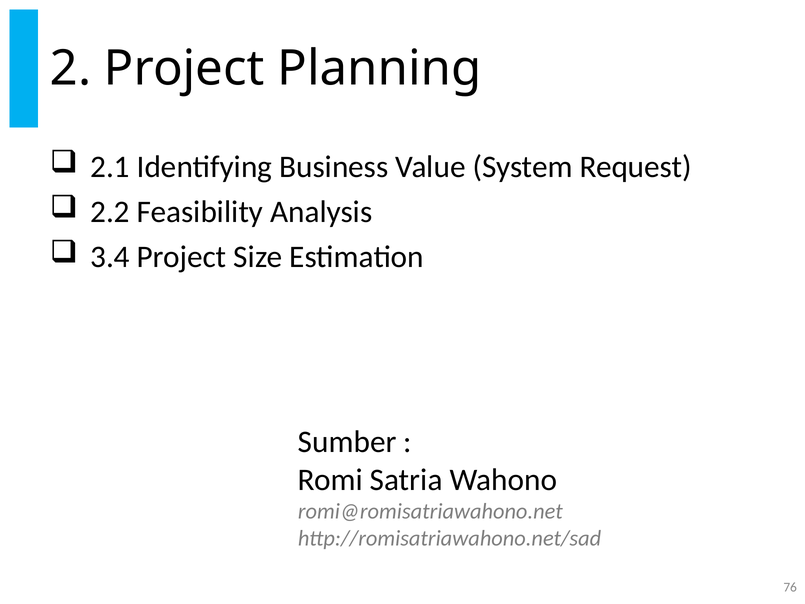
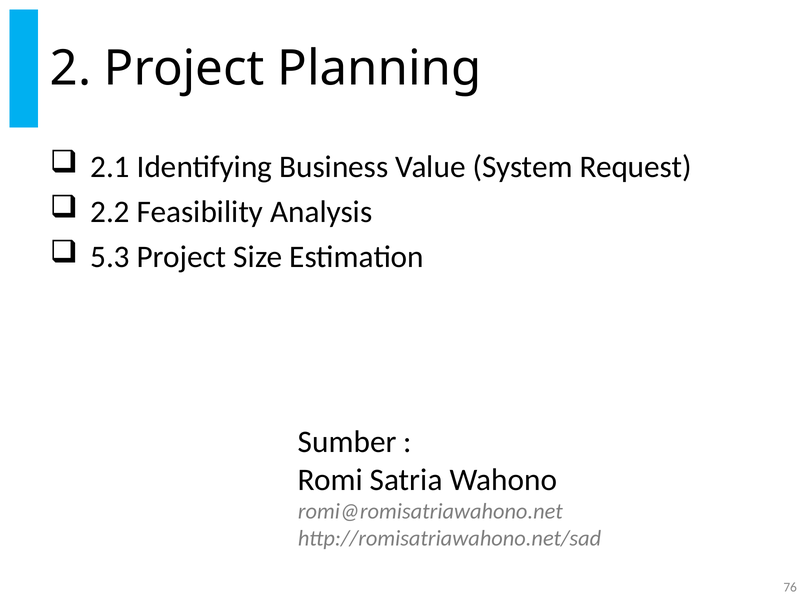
3.4: 3.4 -> 5.3
